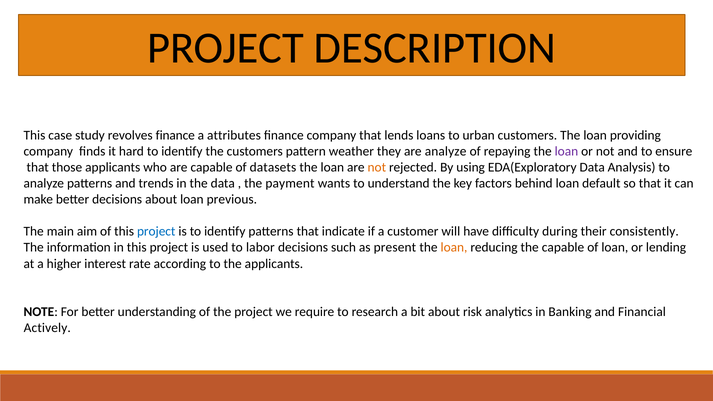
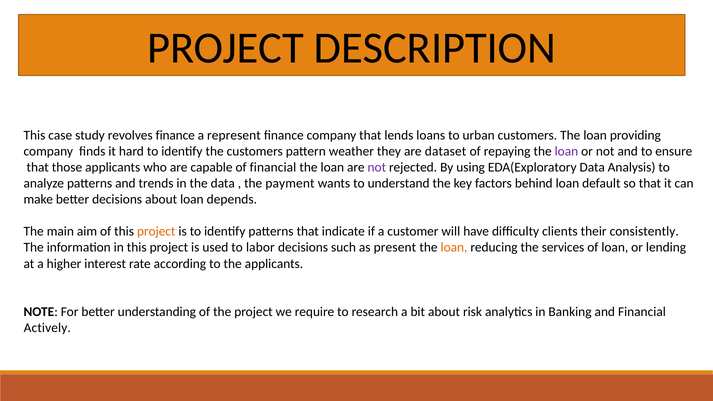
attributes: attributes -> represent
are analyze: analyze -> dataset
of datasets: datasets -> financial
not at (377, 167) colour: orange -> purple
previous: previous -> depends
project at (156, 232) colour: blue -> orange
during: during -> clients
the capable: capable -> services
